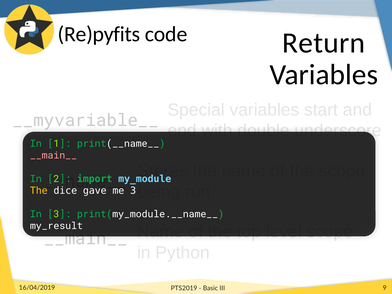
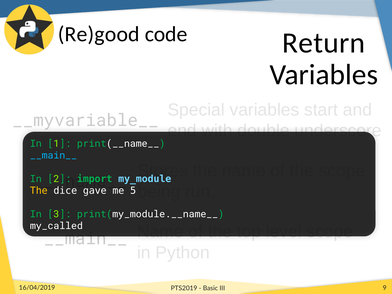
Re)pyfits: Re)pyfits -> Re)good
__main__ at (53, 155) colour: pink -> light blue
3 at (133, 191): 3 -> 5
my_result: my_result -> my_called
